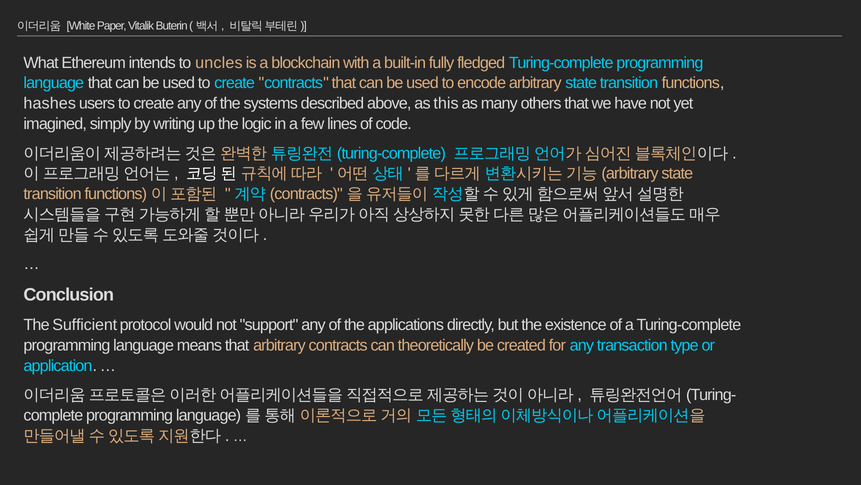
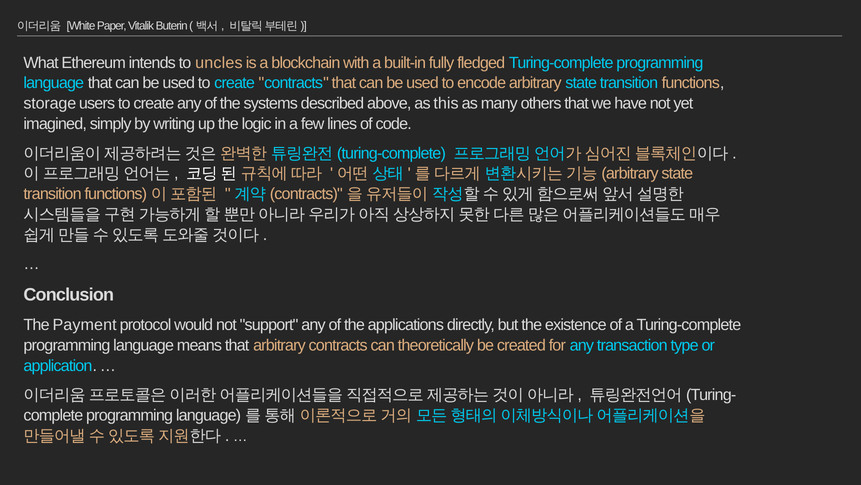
hashes: hashes -> storage
Sufficient: Sufficient -> Payment
